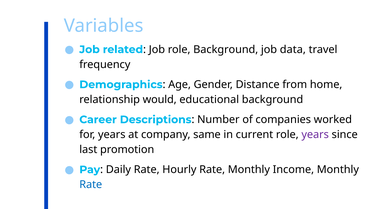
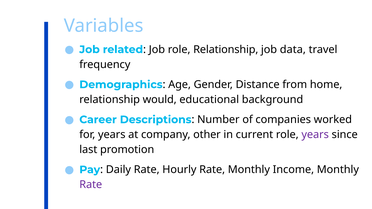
role Background: Background -> Relationship
same: same -> other
Rate at (91, 185) colour: blue -> purple
